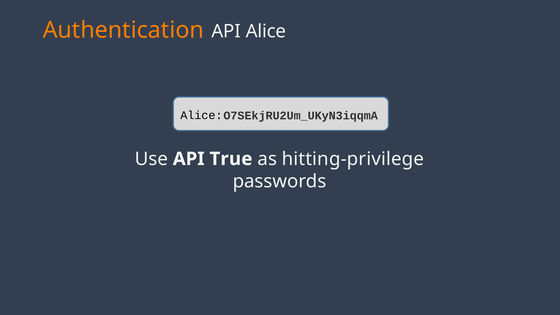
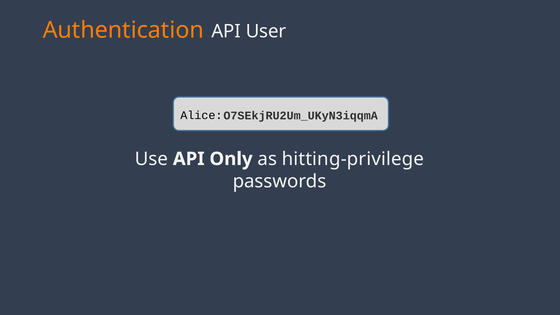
Alice: Alice -> User
True: True -> Only
